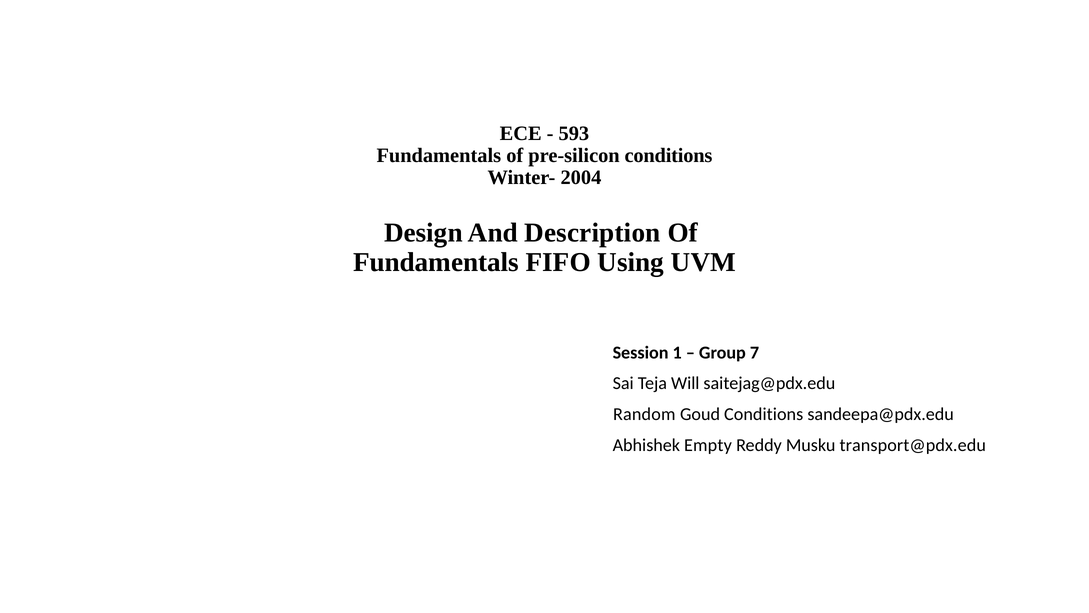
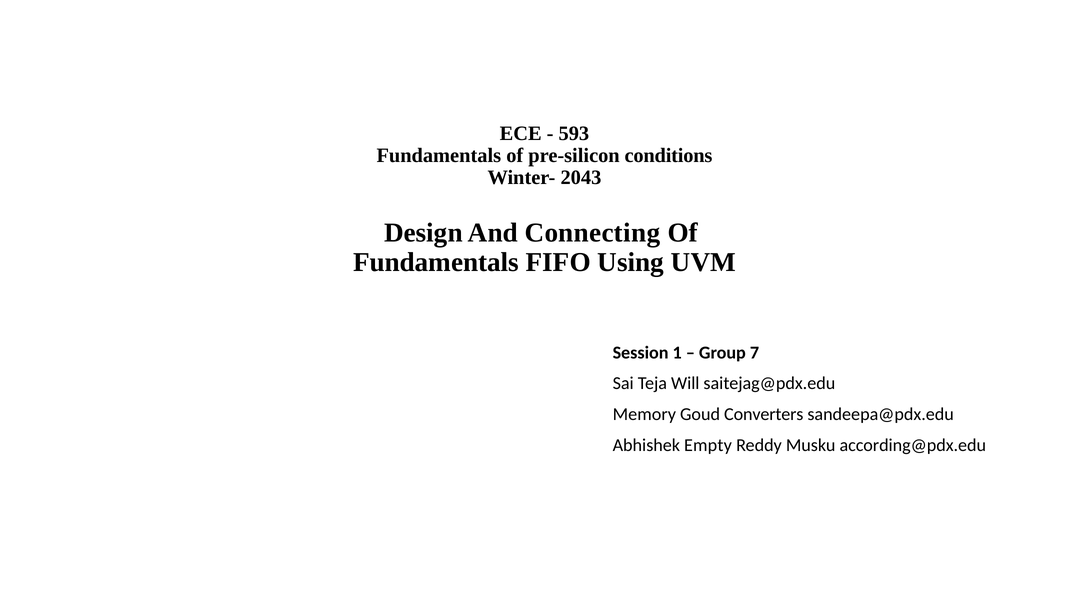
2004: 2004 -> 2043
Description: Description -> Connecting
Random: Random -> Memory
Goud Conditions: Conditions -> Converters
transport@pdx.edu: transport@pdx.edu -> according@pdx.edu
